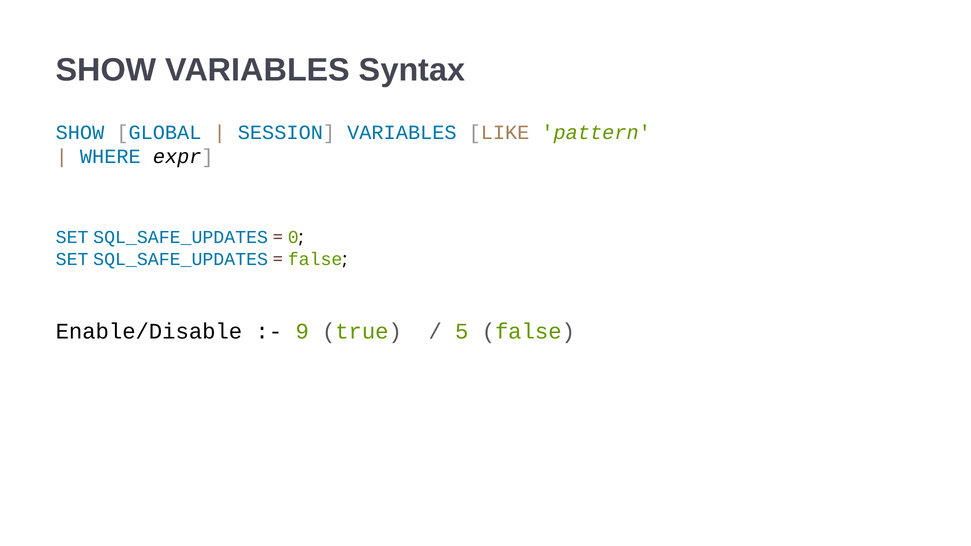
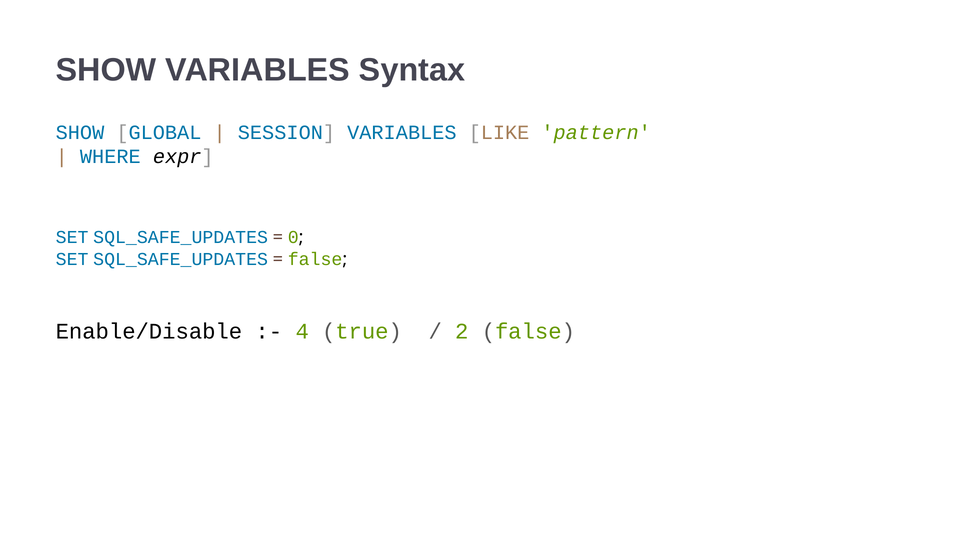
9: 9 -> 4
5: 5 -> 2
